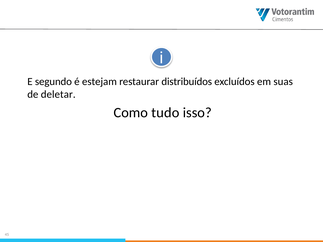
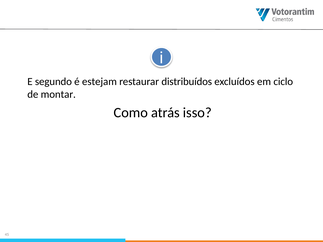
suas: suas -> ciclo
deletar: deletar -> montar
tudo: tudo -> atrás
